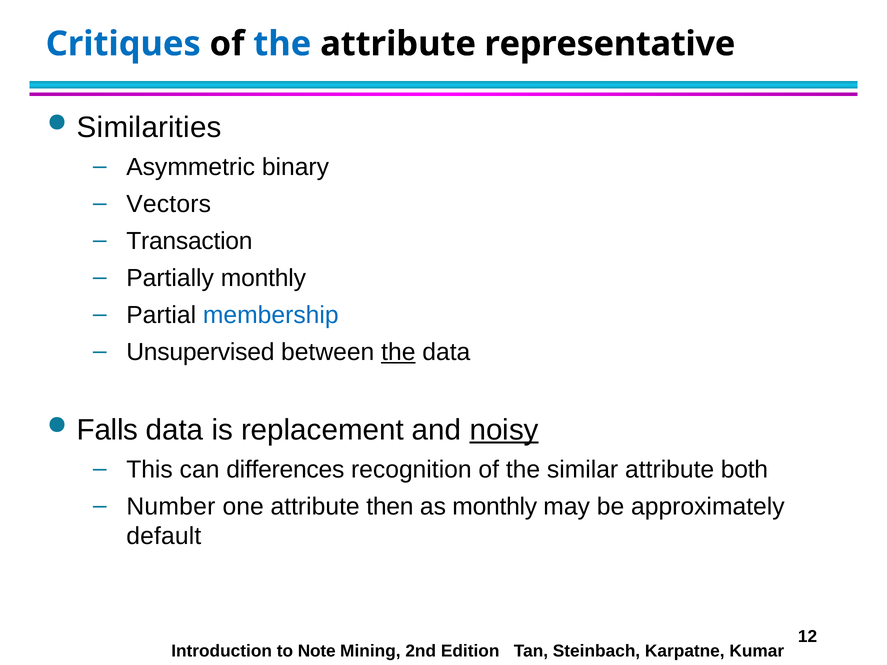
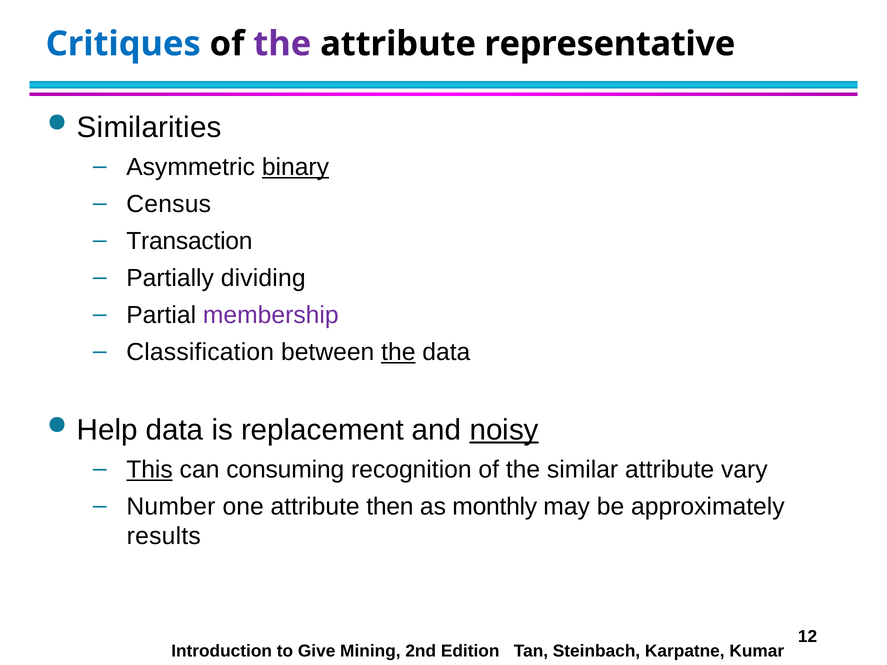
the at (282, 44) colour: blue -> purple
binary underline: none -> present
Vectors: Vectors -> Census
Partially monthly: monthly -> dividing
membership colour: blue -> purple
Unsupervised: Unsupervised -> Classification
Falls: Falls -> Help
This underline: none -> present
differences: differences -> consuming
both: both -> vary
default: default -> results
Note: Note -> Give
